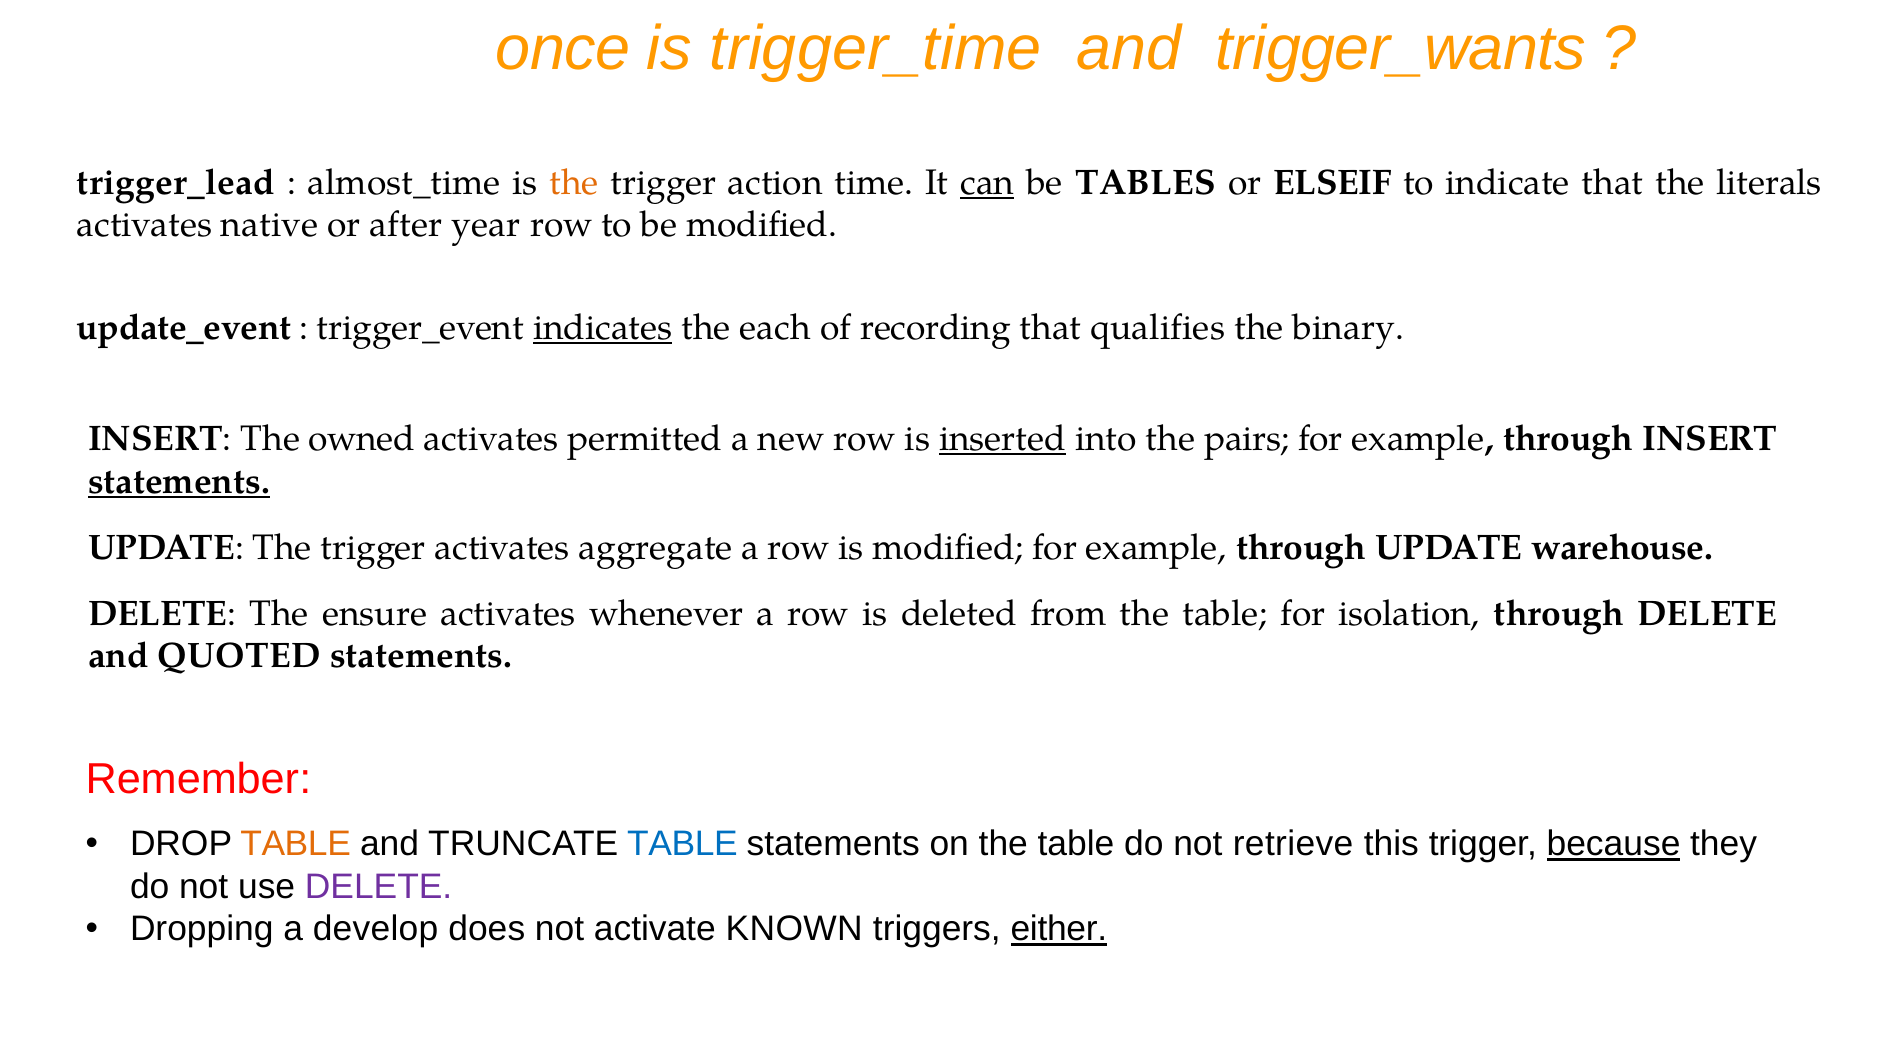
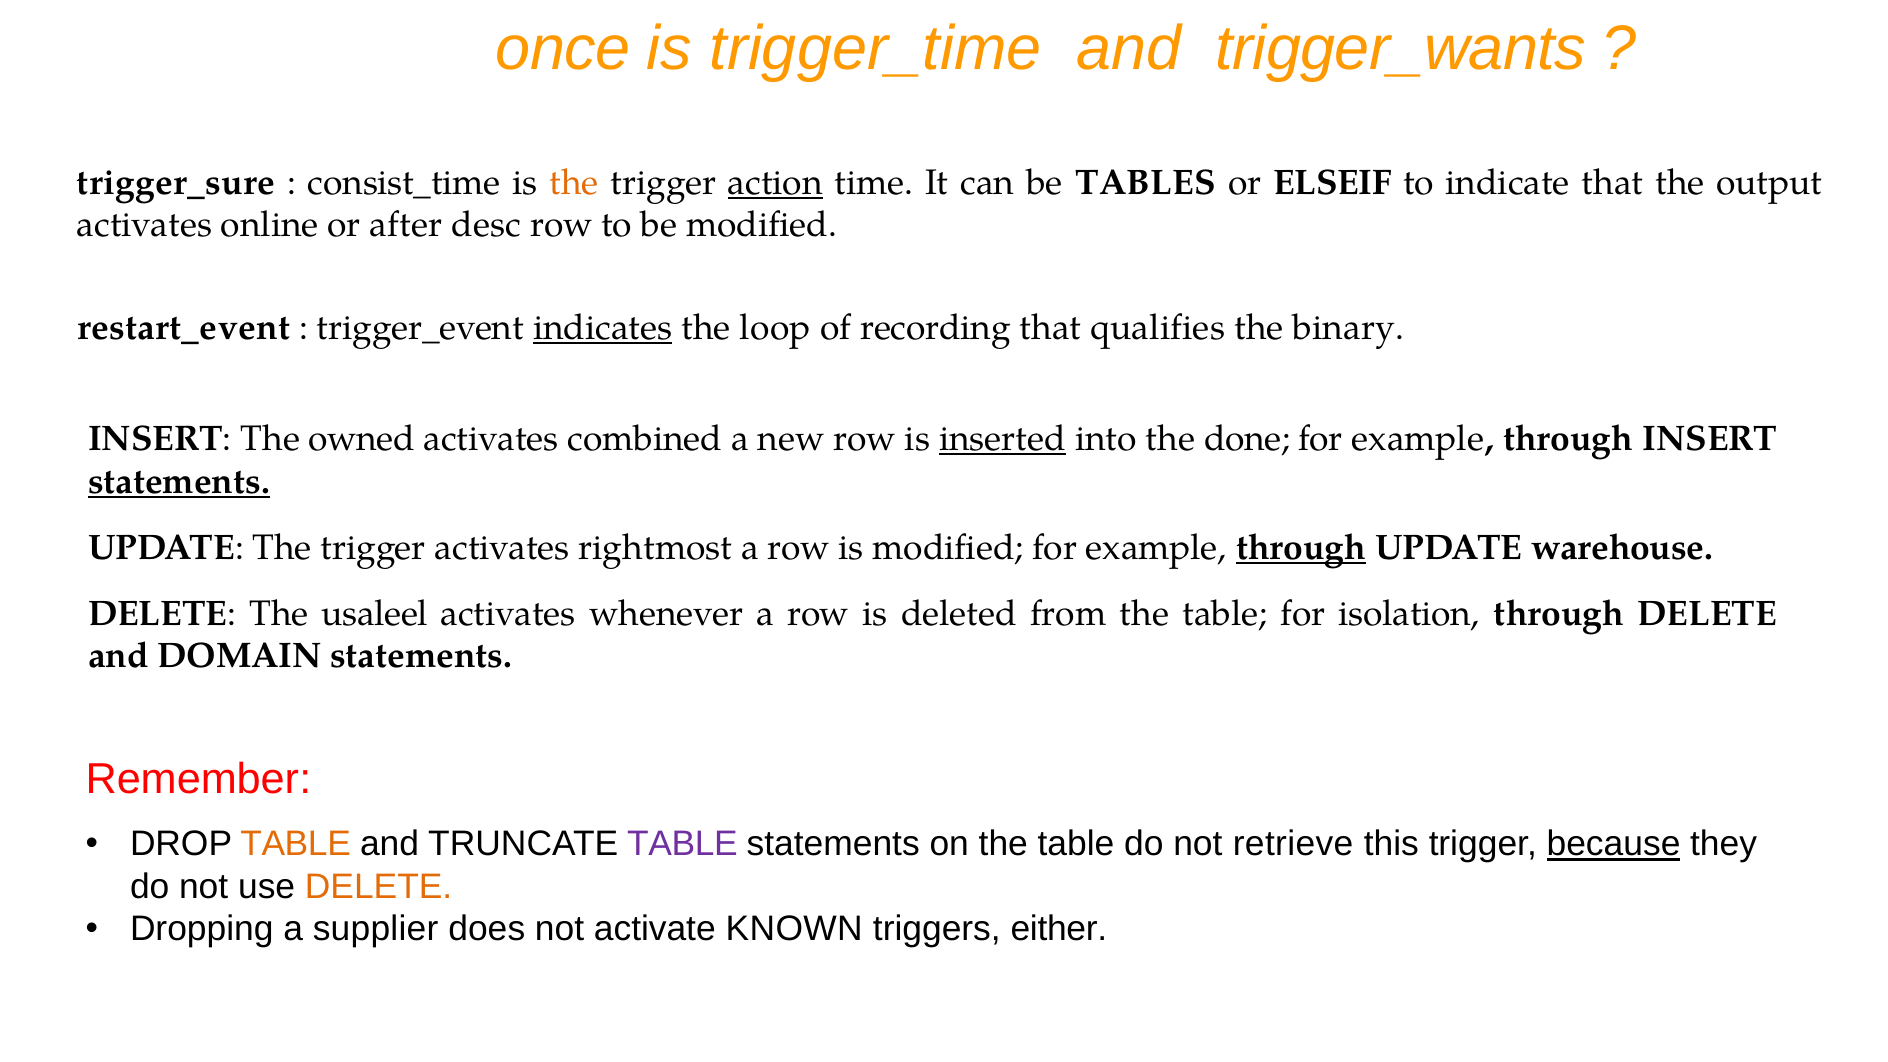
trigger_lead: trigger_lead -> trigger_sure
almost_time: almost_time -> consist_time
action underline: none -> present
can underline: present -> none
literals: literals -> output
native: native -> online
year: year -> desc
update_event: update_event -> restart_event
each: each -> loop
permitted: permitted -> combined
pairs: pairs -> done
aggregate: aggregate -> rightmost
through at (1301, 548) underline: none -> present
ensure: ensure -> usaleel
QUOTED: QUOTED -> DOMAIN
TABLE at (682, 844) colour: blue -> purple
DELETE at (379, 887) colour: purple -> orange
develop: develop -> supplier
either underline: present -> none
